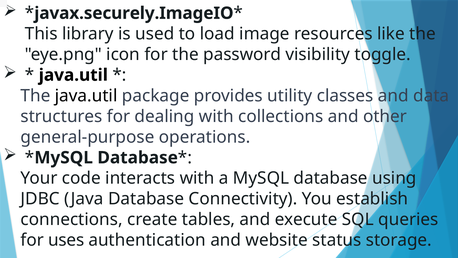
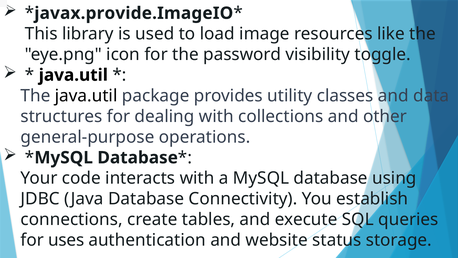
javax.securely.ImageIO: javax.securely.ImageIO -> javax.provide.ImageIO
